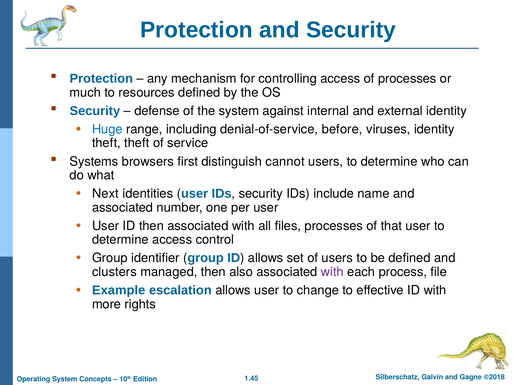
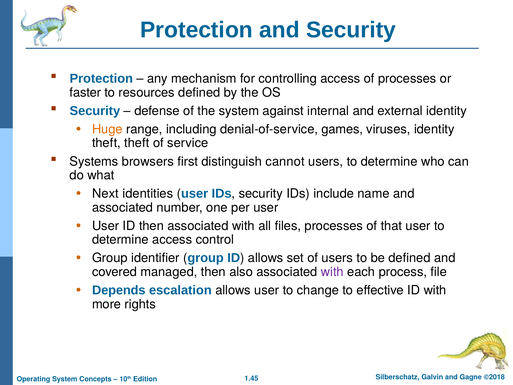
much: much -> faster
Huge colour: blue -> orange
before: before -> games
clusters: clusters -> covered
Example: Example -> Depends
